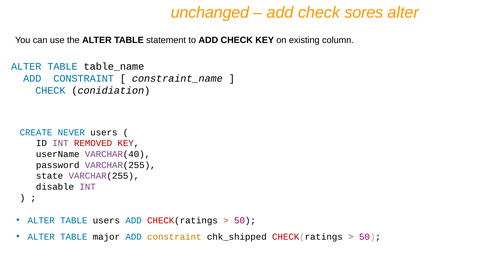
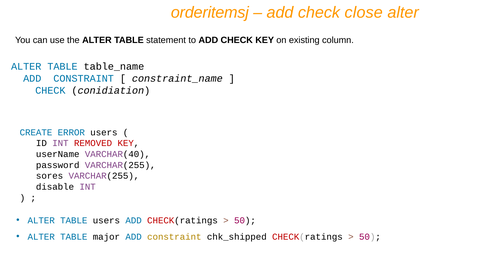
unchanged: unchanged -> orderitemsj
sores: sores -> close
NEVER: NEVER -> ERROR
state: state -> sores
